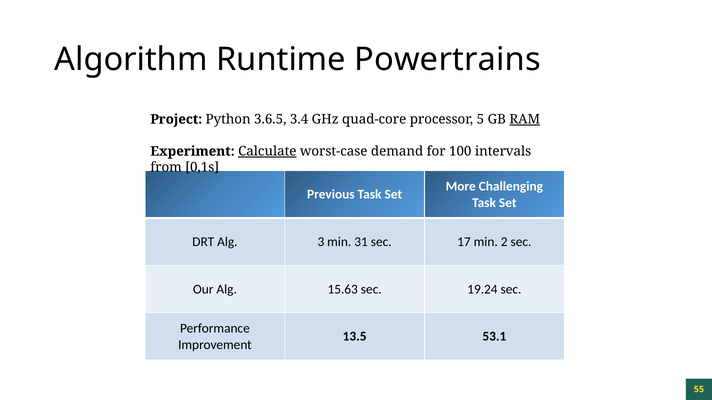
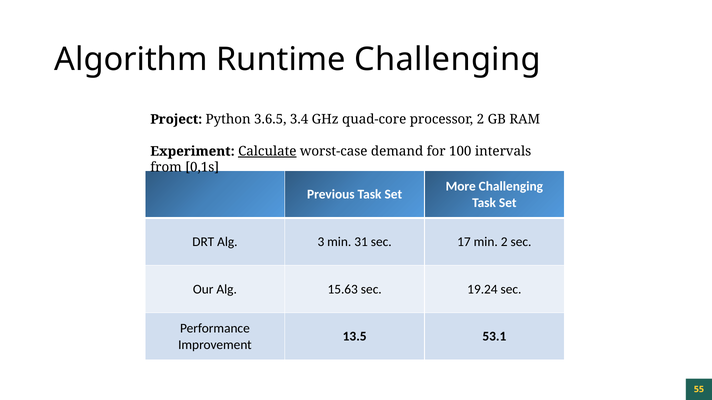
Runtime Powertrains: Powertrains -> Challenging
processor 5: 5 -> 2
RAM underline: present -> none
